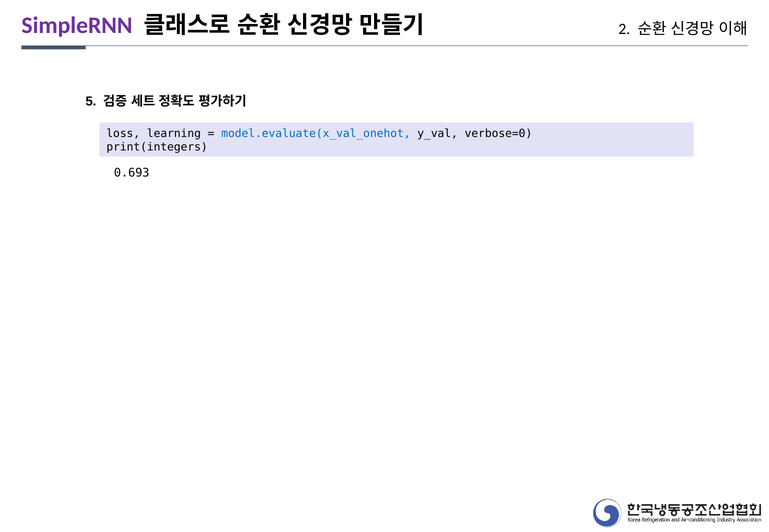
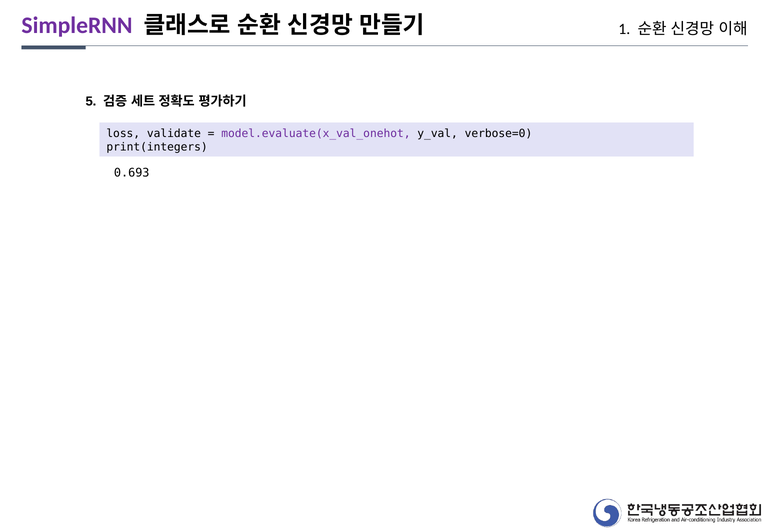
2: 2 -> 1
learning: learning -> validate
model.evaluate(x_val_onehot colour: blue -> purple
